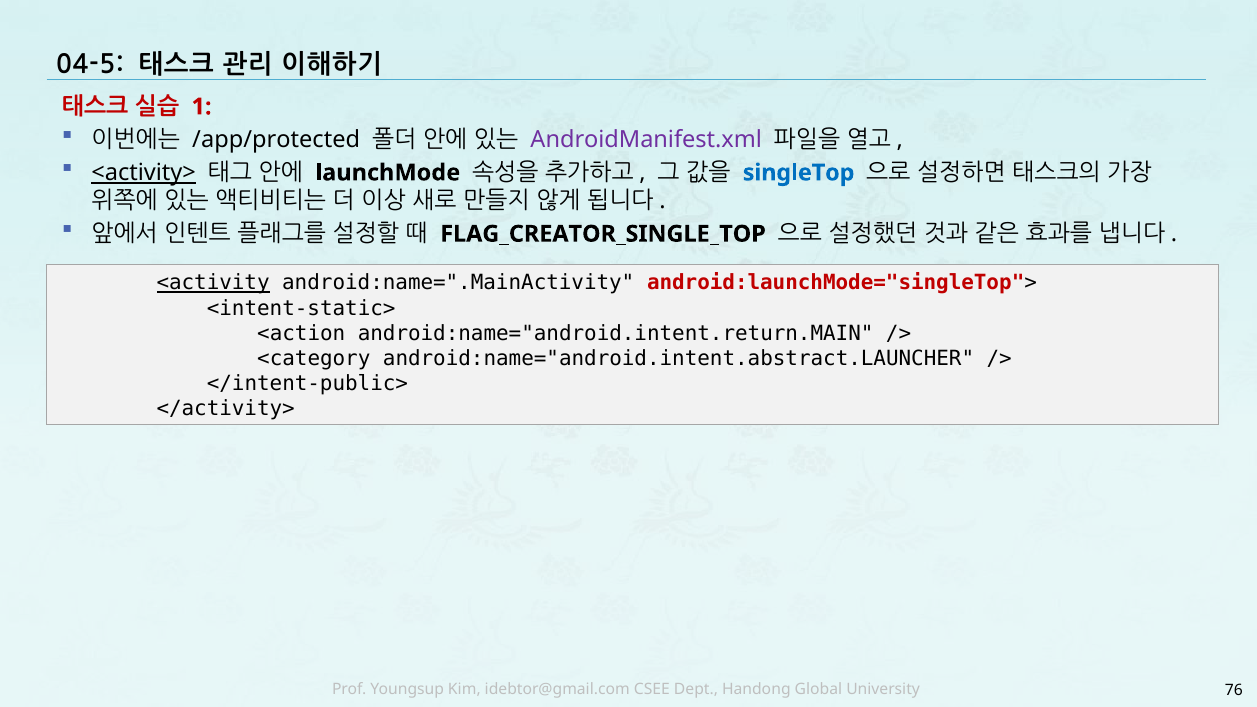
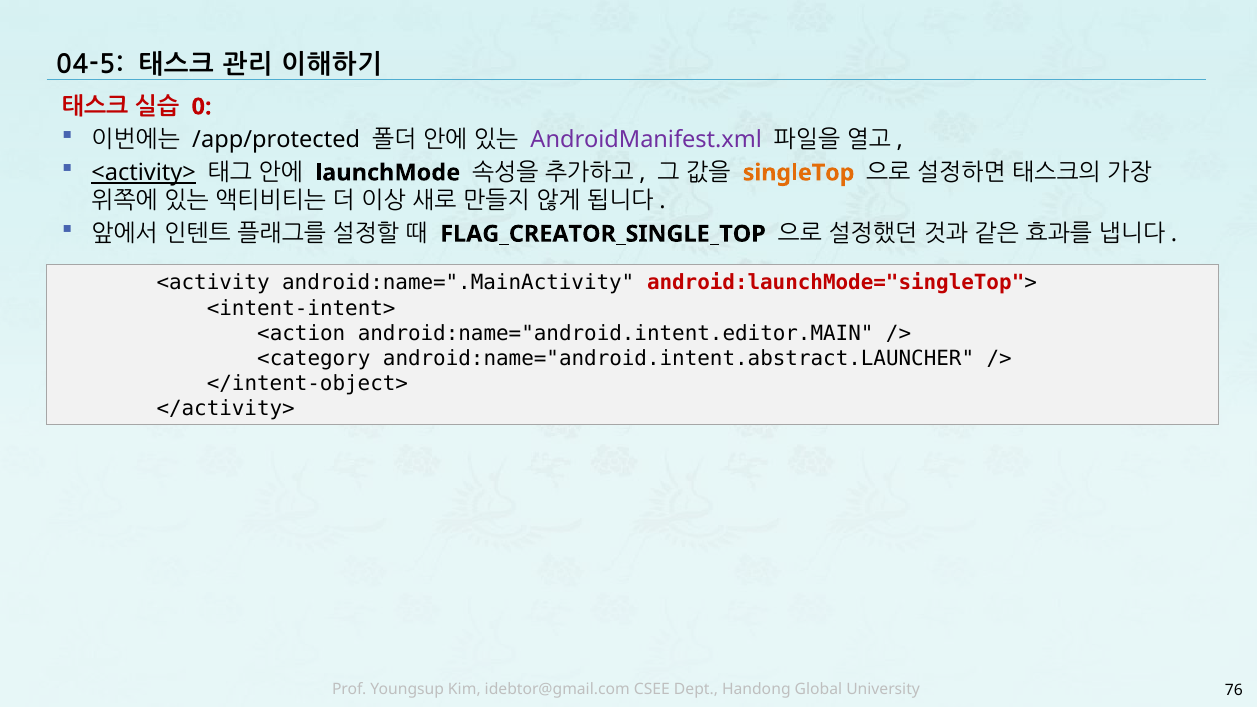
1: 1 -> 0
singleTop colour: blue -> orange
<activity underline: present -> none
<intent-static>: <intent-static> -> <intent-intent>
android:name="android.intent.return.MAIN: android:name="android.intent.return.MAIN -> android:name="android.intent.editor.MAIN
</intent-public>: </intent-public> -> </intent-object>
